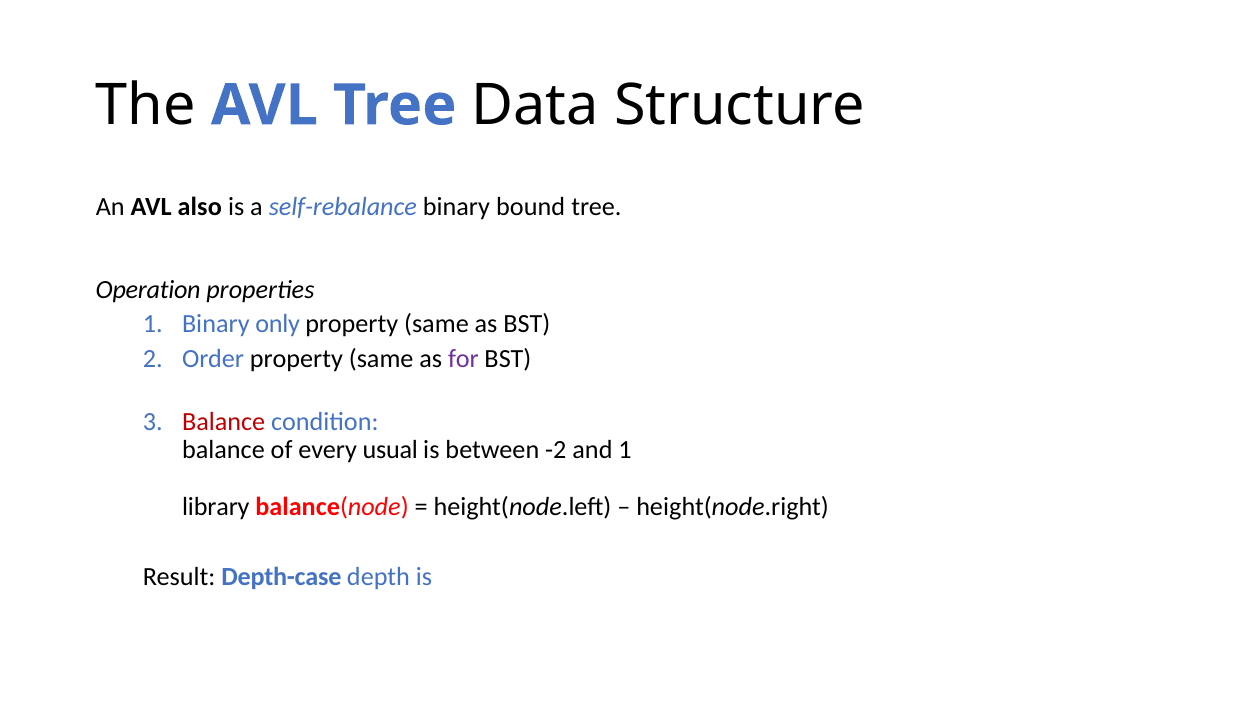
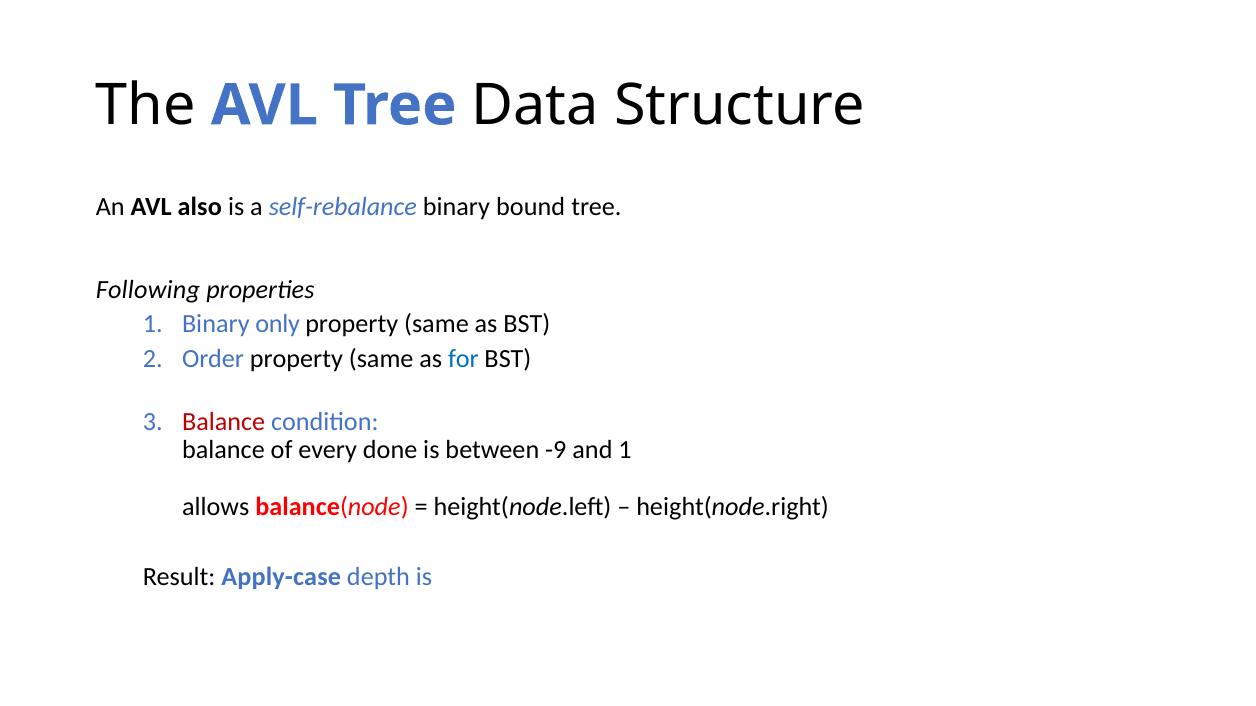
Operation: Operation -> Following
for colour: purple -> blue
usual: usual -> done
-2: -2 -> -9
library: library -> allows
Depth-case: Depth-case -> Apply-case
